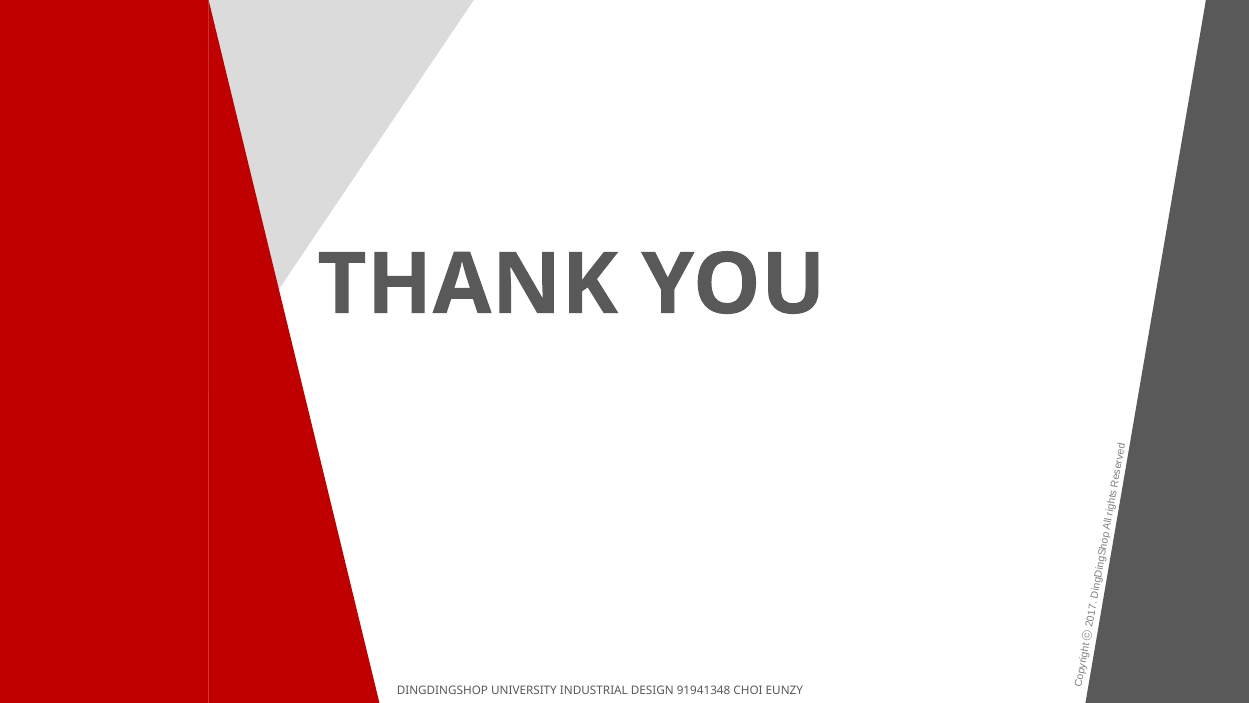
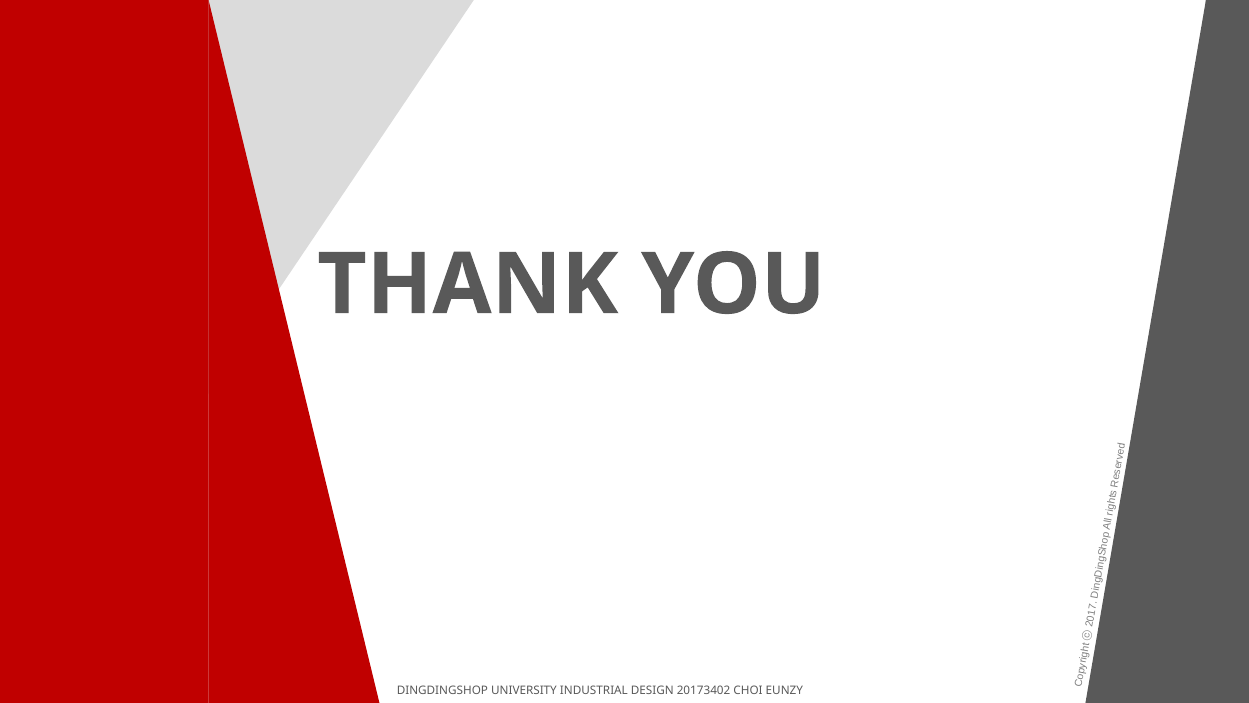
91941348: 91941348 -> 20173402
